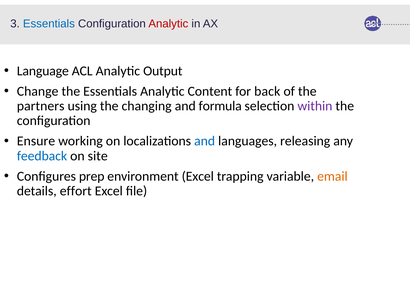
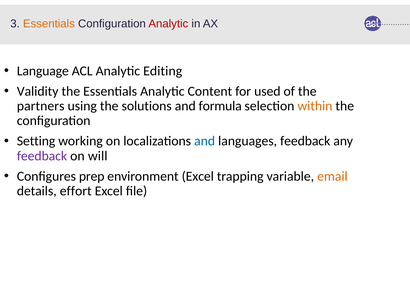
Essentials at (49, 24) colour: blue -> orange
Output: Output -> Editing
Change: Change -> Validity
back: back -> used
changing: changing -> solutions
within colour: purple -> orange
Ensure: Ensure -> Setting
languages releasing: releasing -> feedback
feedback at (42, 156) colour: blue -> purple
site: site -> will
